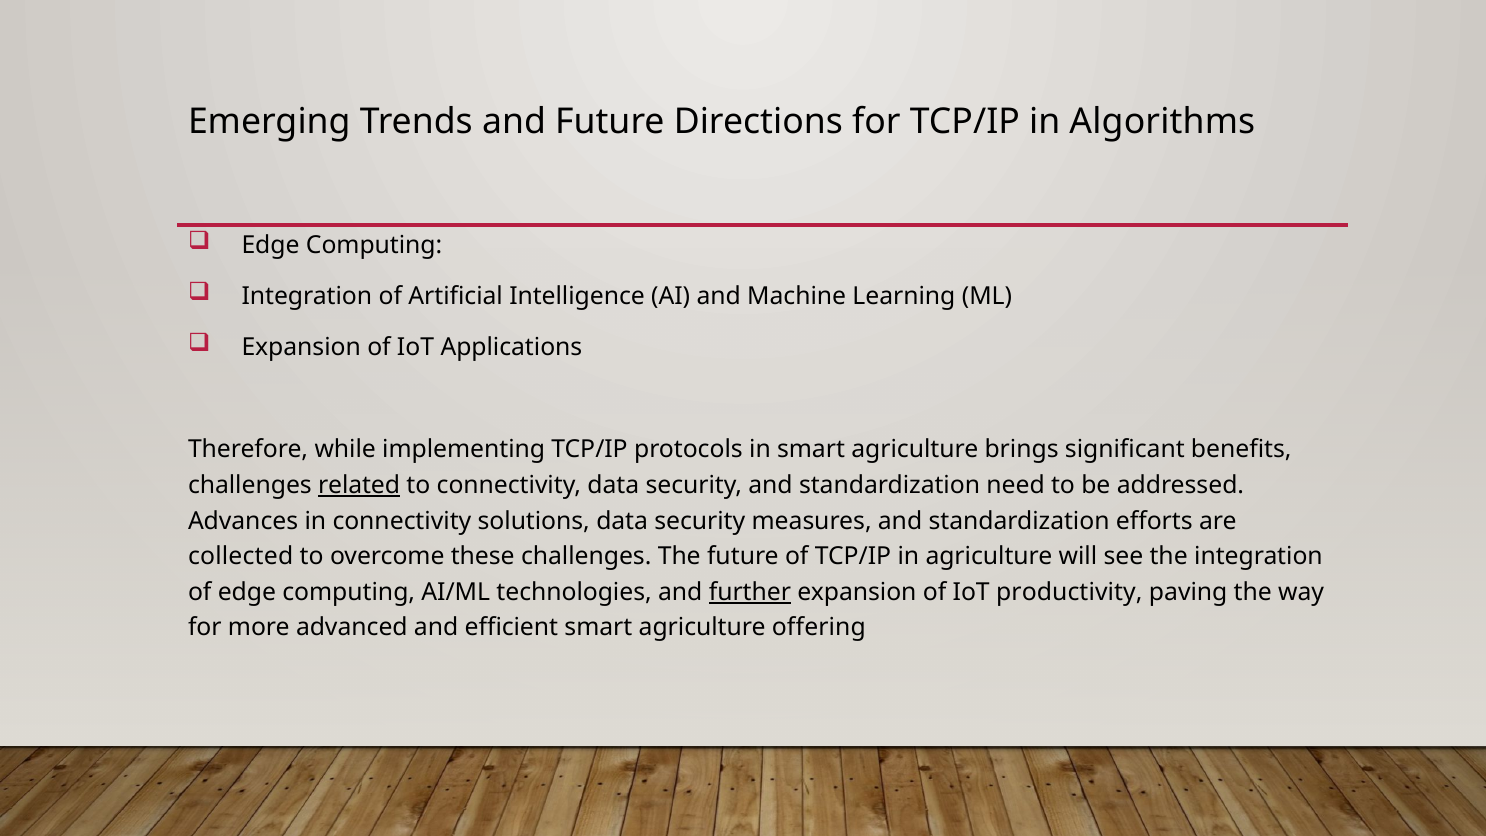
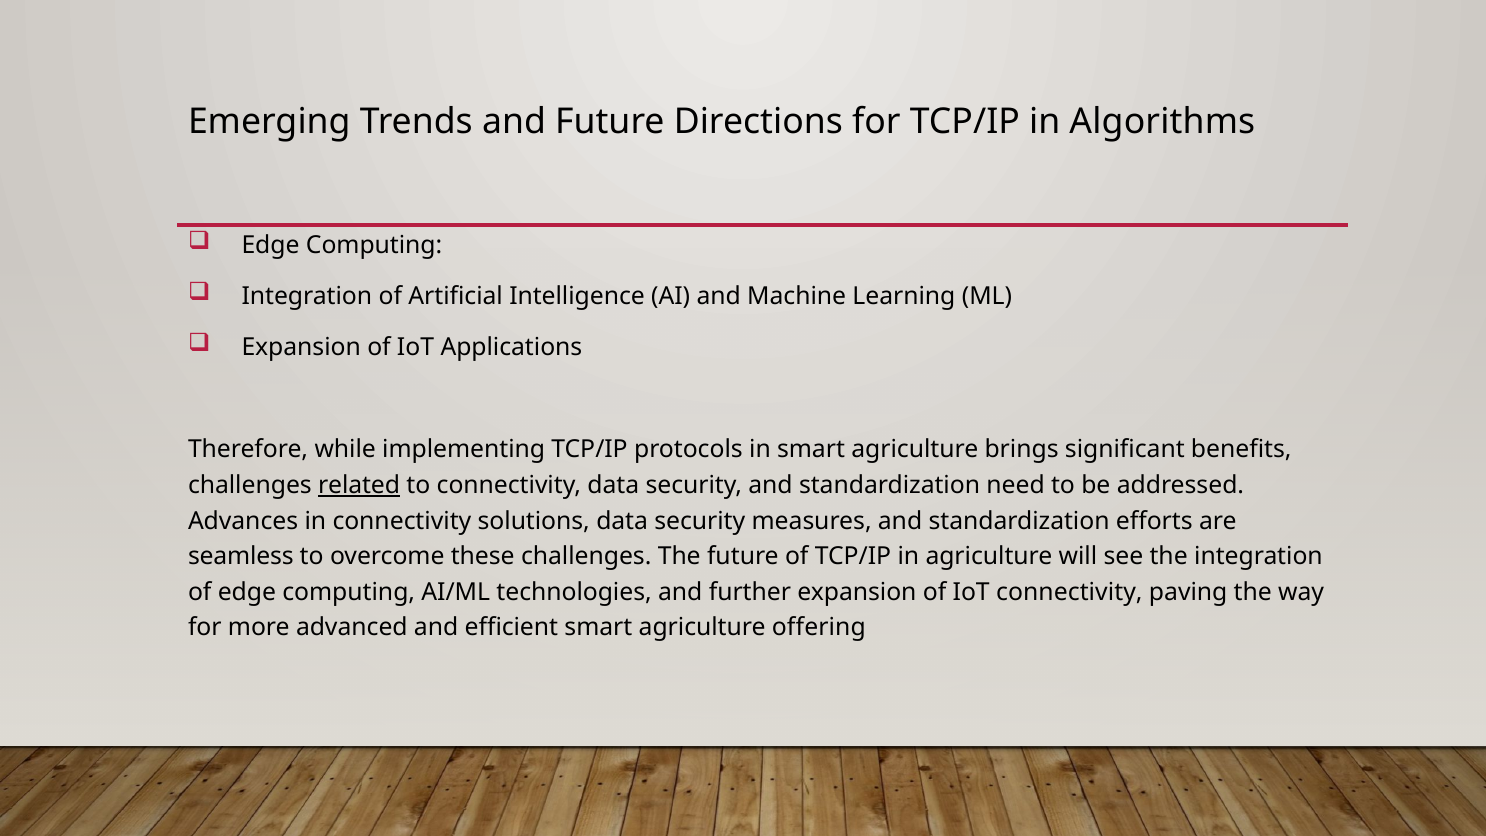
collected: collected -> seamless
further underline: present -> none
IoT productivity: productivity -> connectivity
